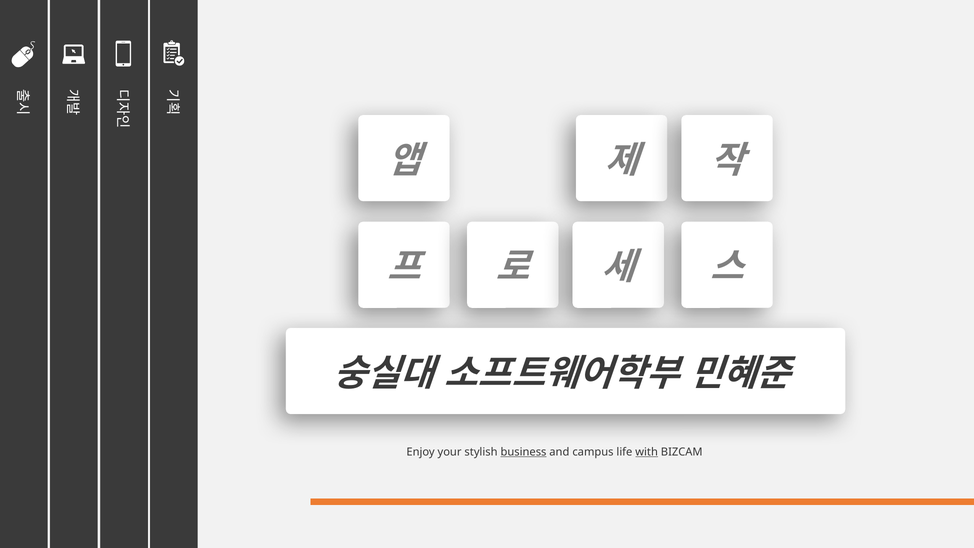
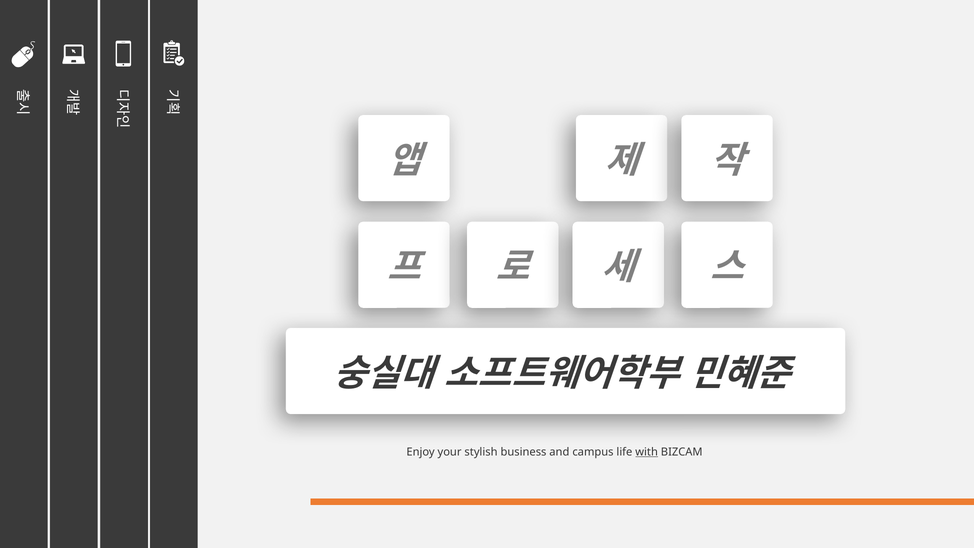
business underline: present -> none
